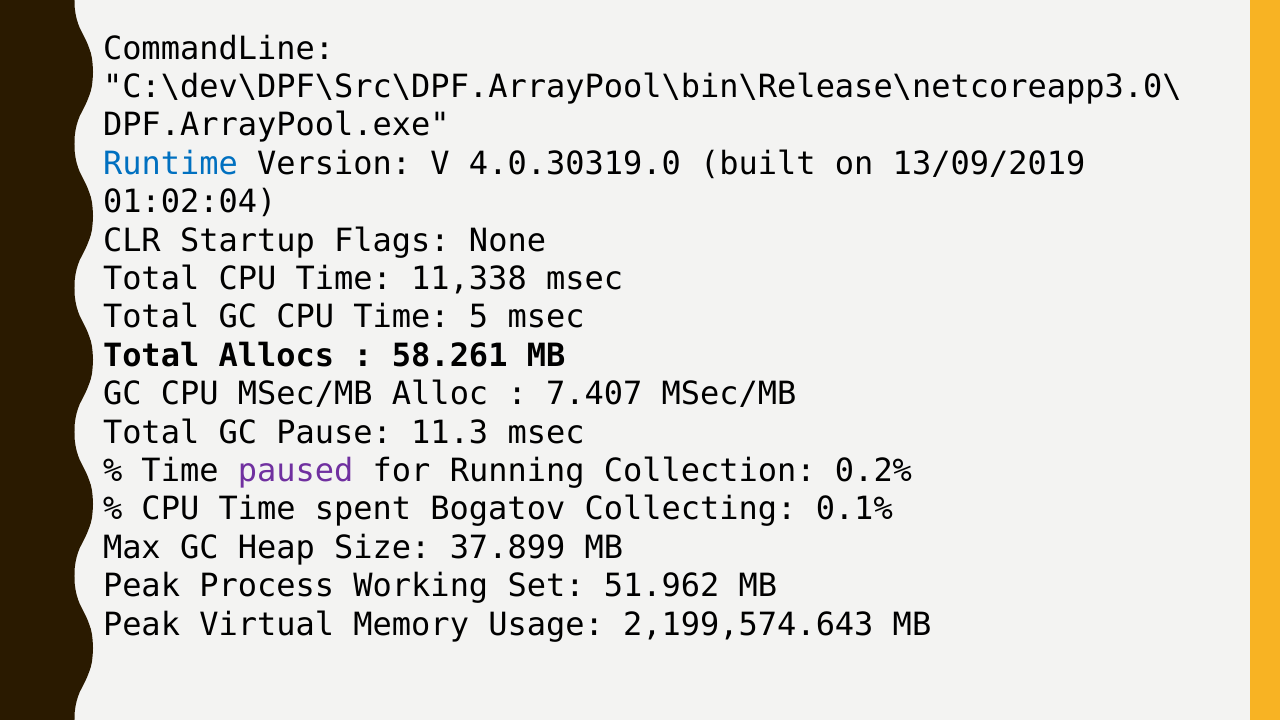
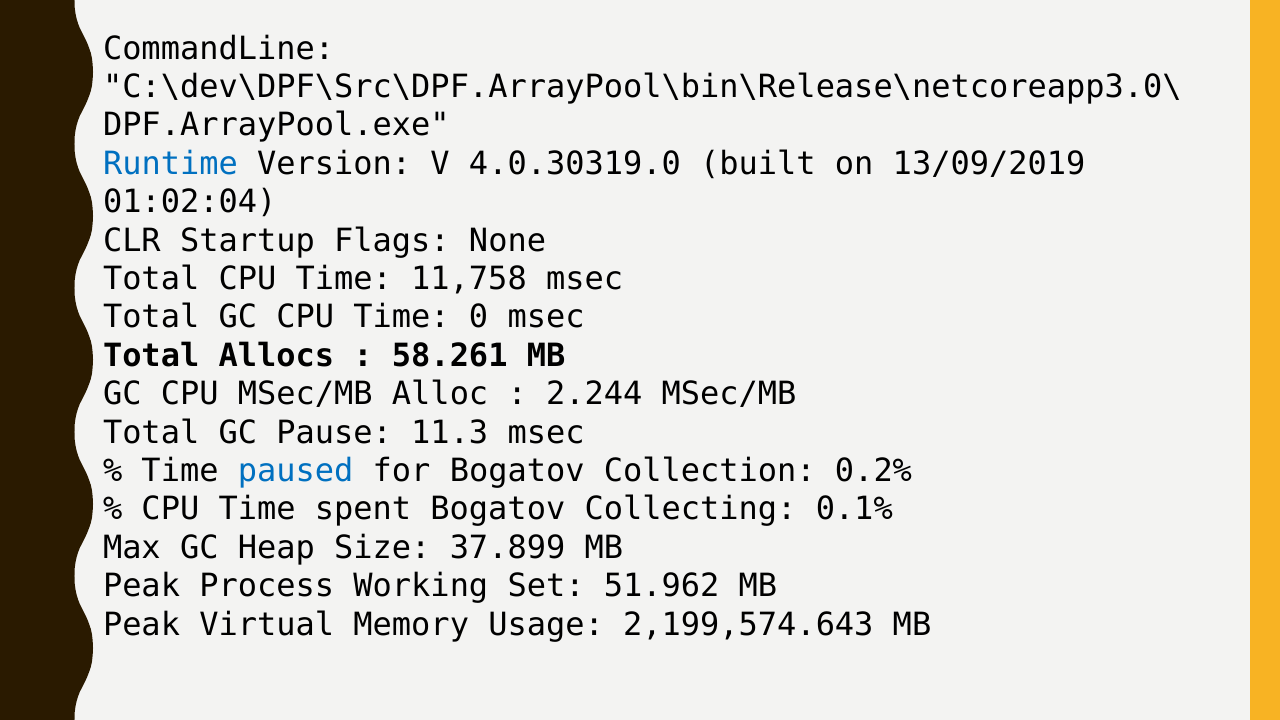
11,338: 11,338 -> 11,758
5: 5 -> 0
7.407: 7.407 -> 2.244
paused colour: purple -> blue
for Running: Running -> Bogatov
